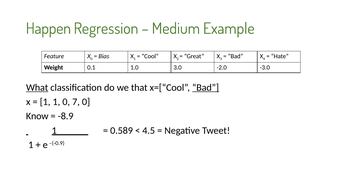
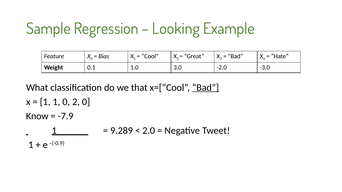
Happen: Happen -> Sample
Medium: Medium -> Looking
What underline: present -> none
0 7: 7 -> 2
-8.9: -8.9 -> -7.9
0.589: 0.589 -> 9.289
4.5: 4.5 -> 2.0
